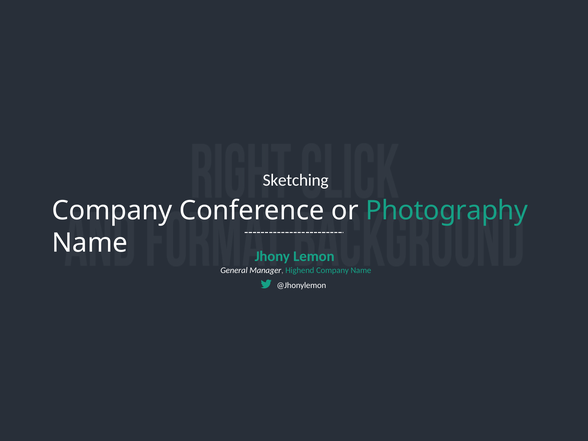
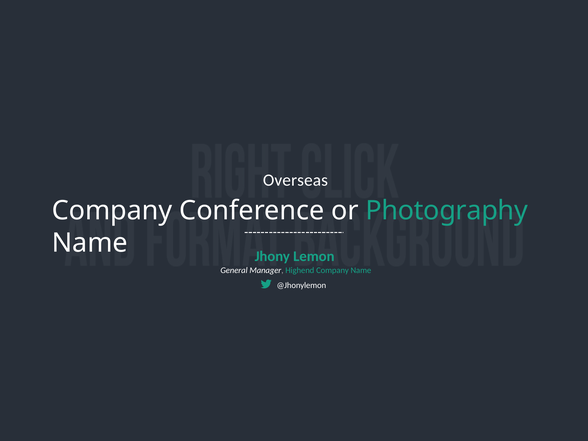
Sketching: Sketching -> Overseas
